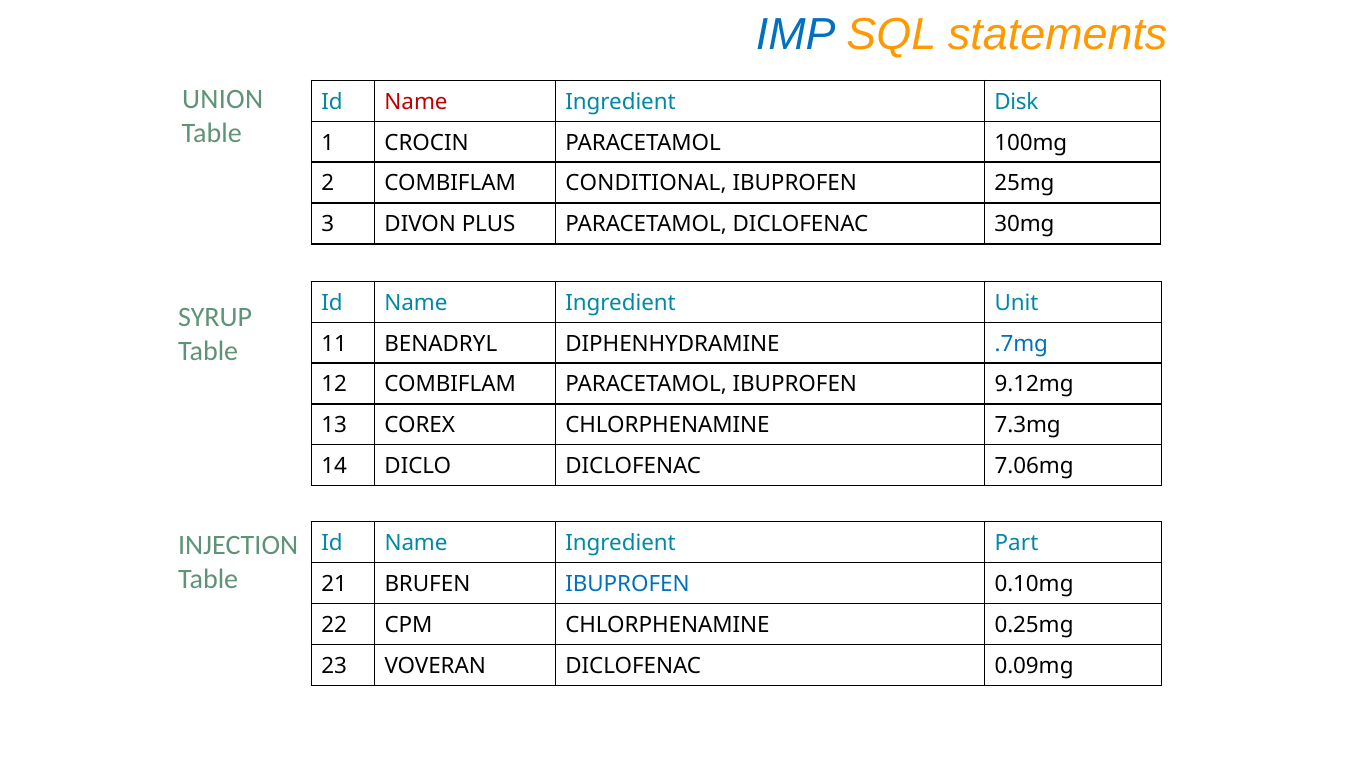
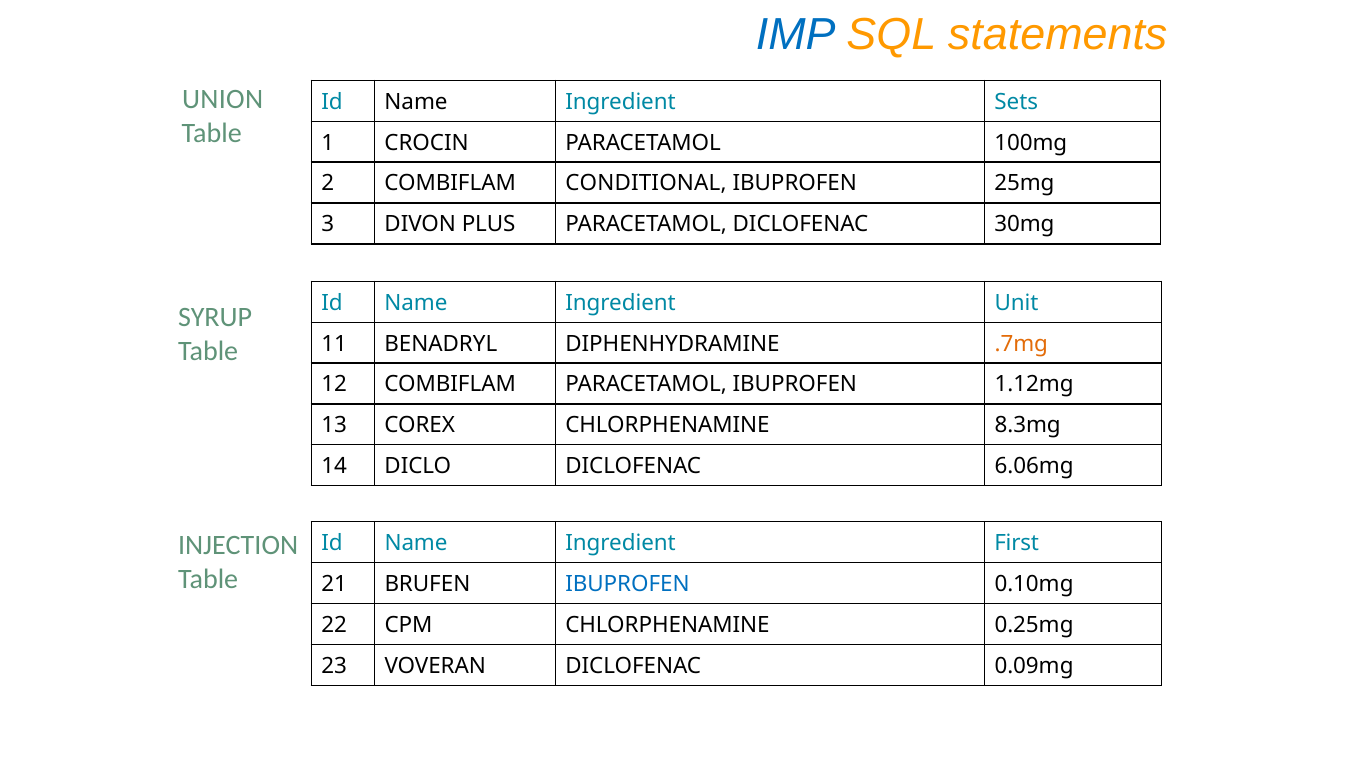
Name at (416, 102) colour: red -> black
Disk: Disk -> Sets
.7mg colour: blue -> orange
9.12mg: 9.12mg -> 1.12mg
7.3mg: 7.3mg -> 8.3mg
7.06mg: 7.06mg -> 6.06mg
Part: Part -> First
